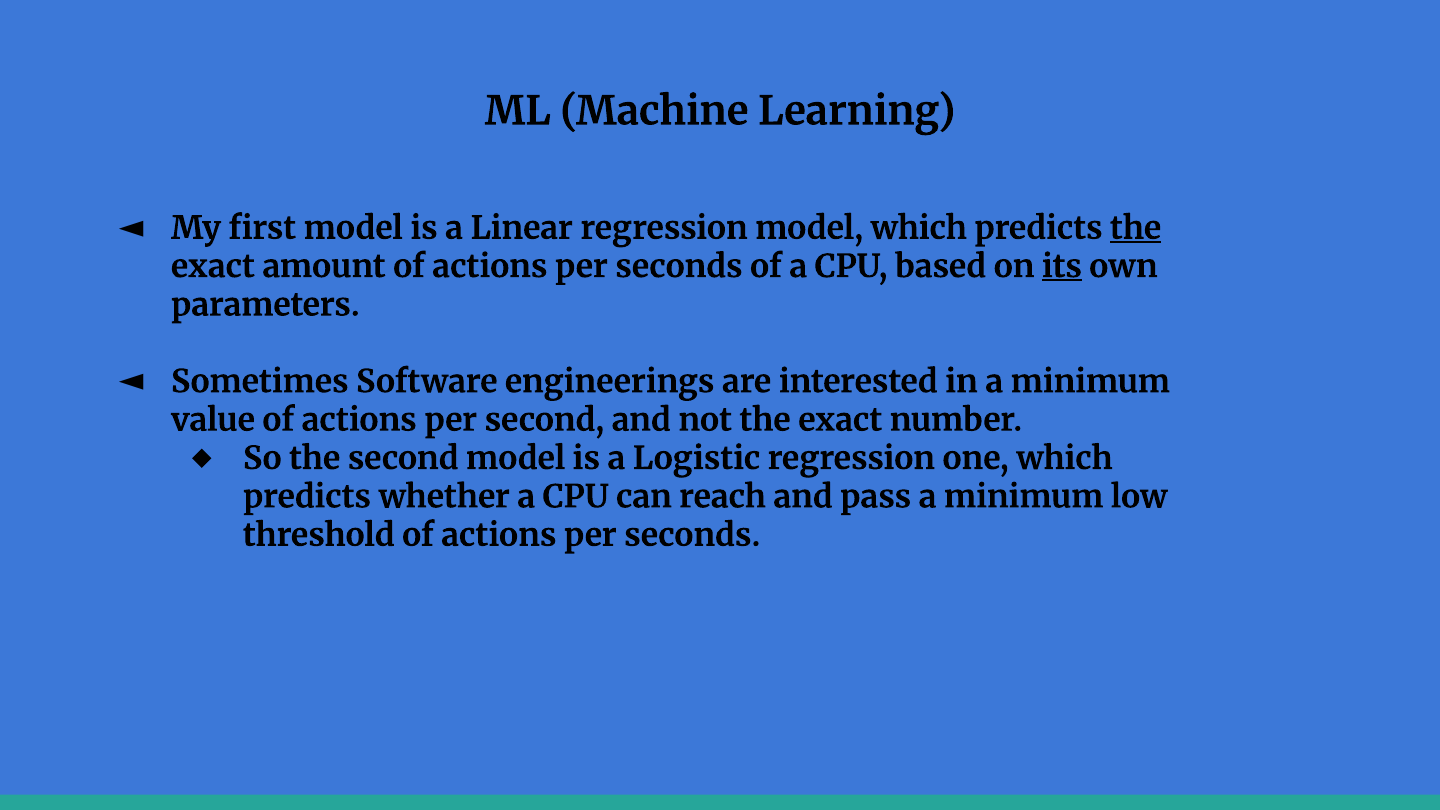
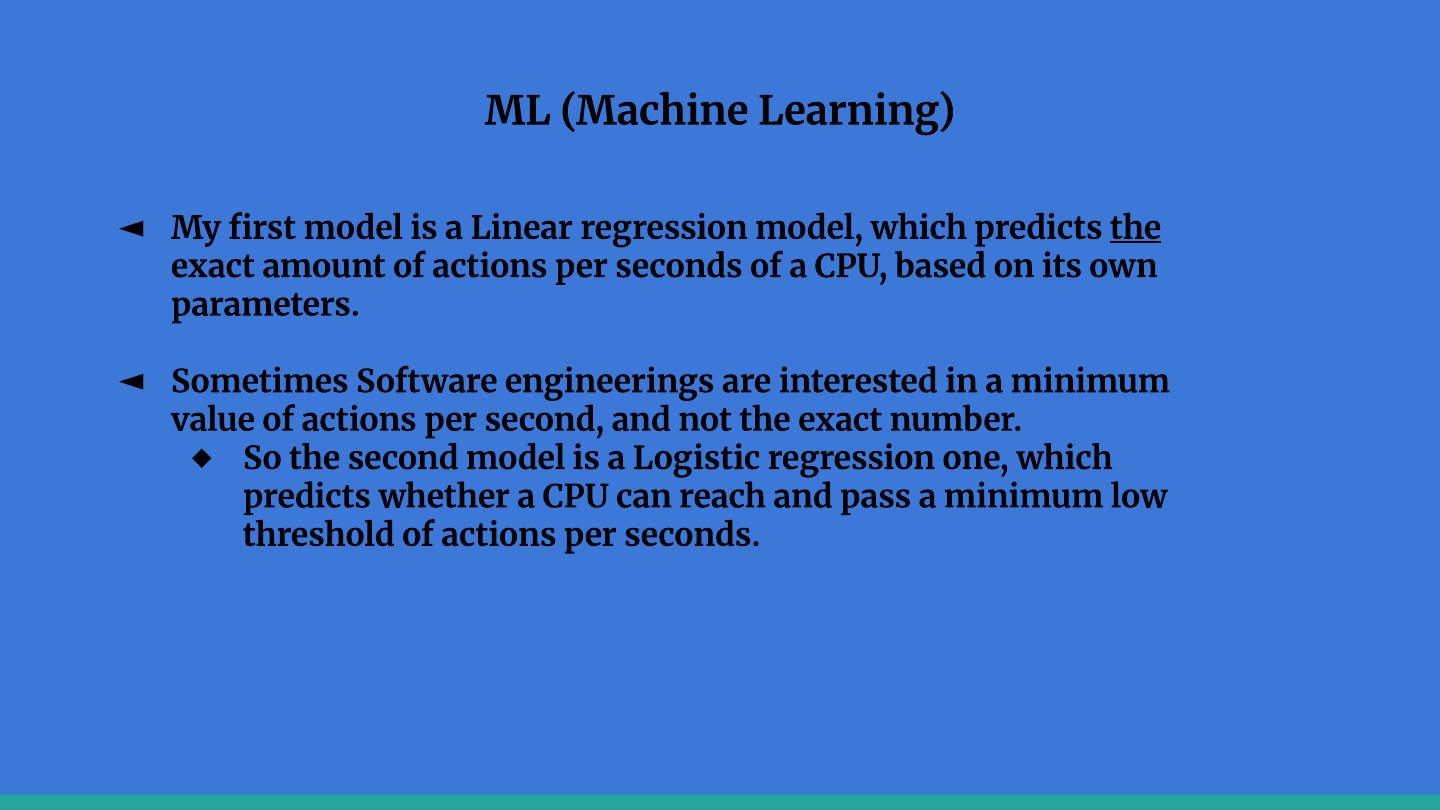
its underline: present -> none
